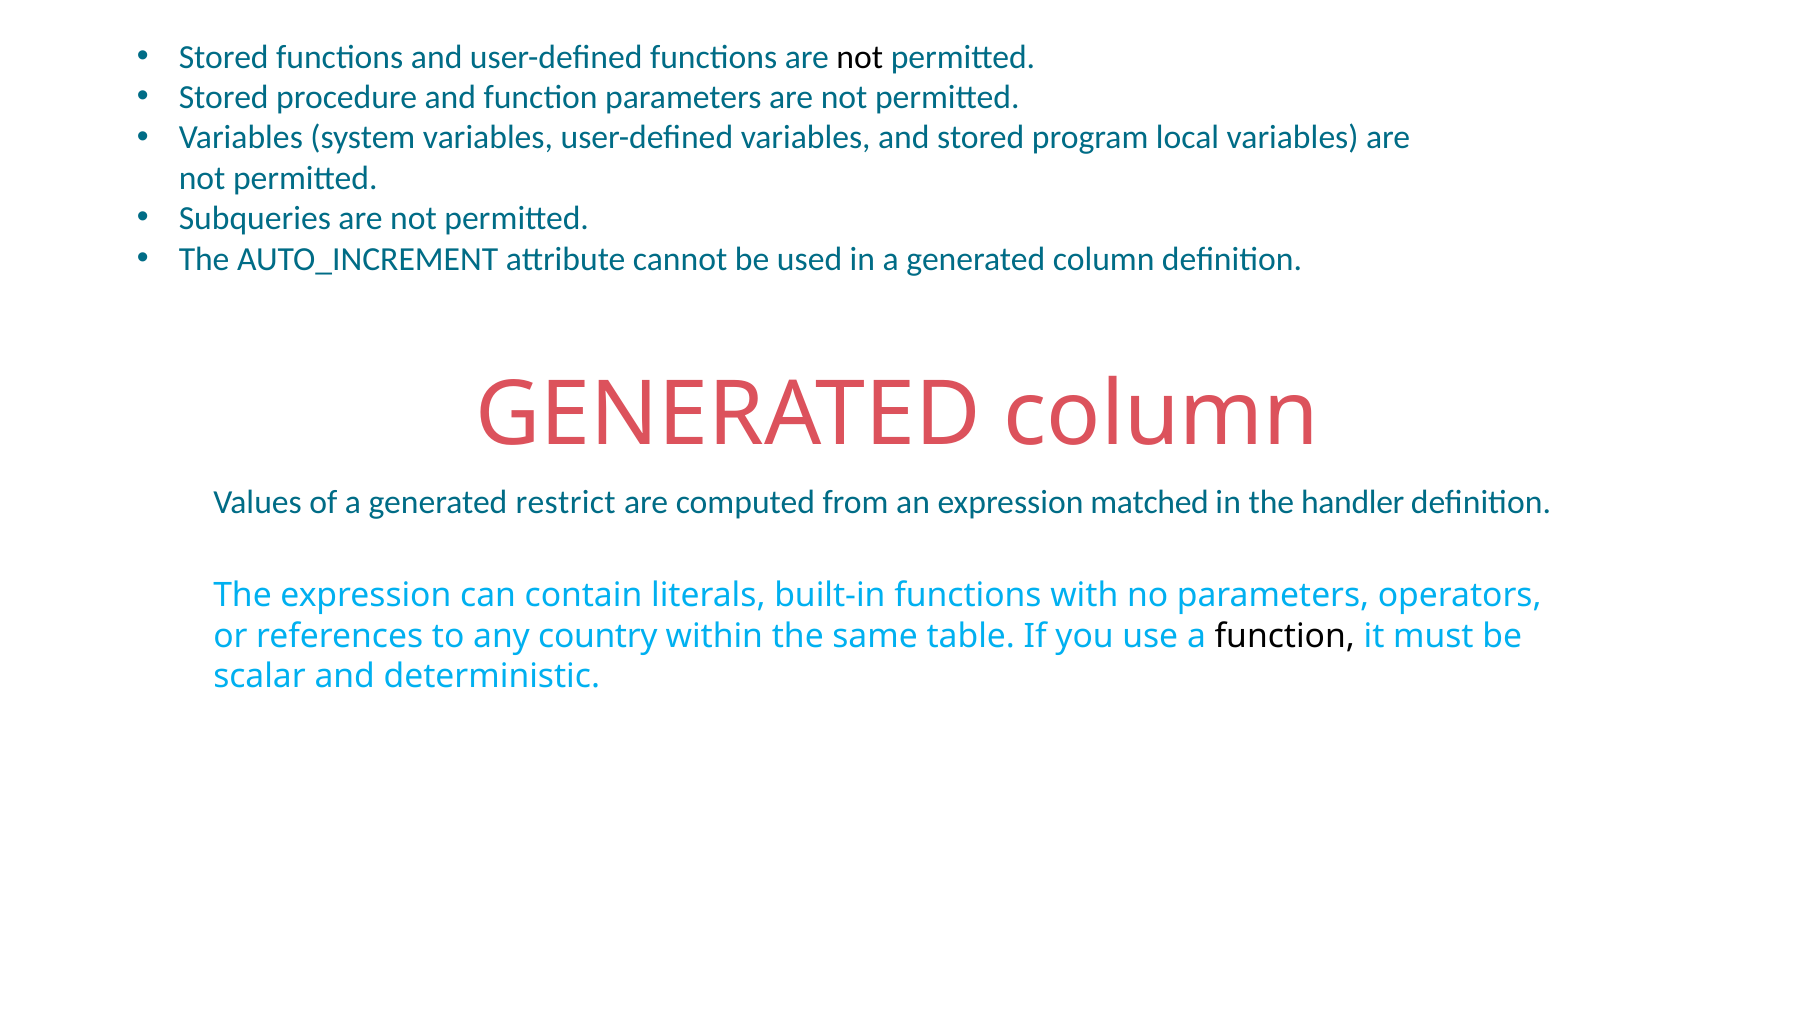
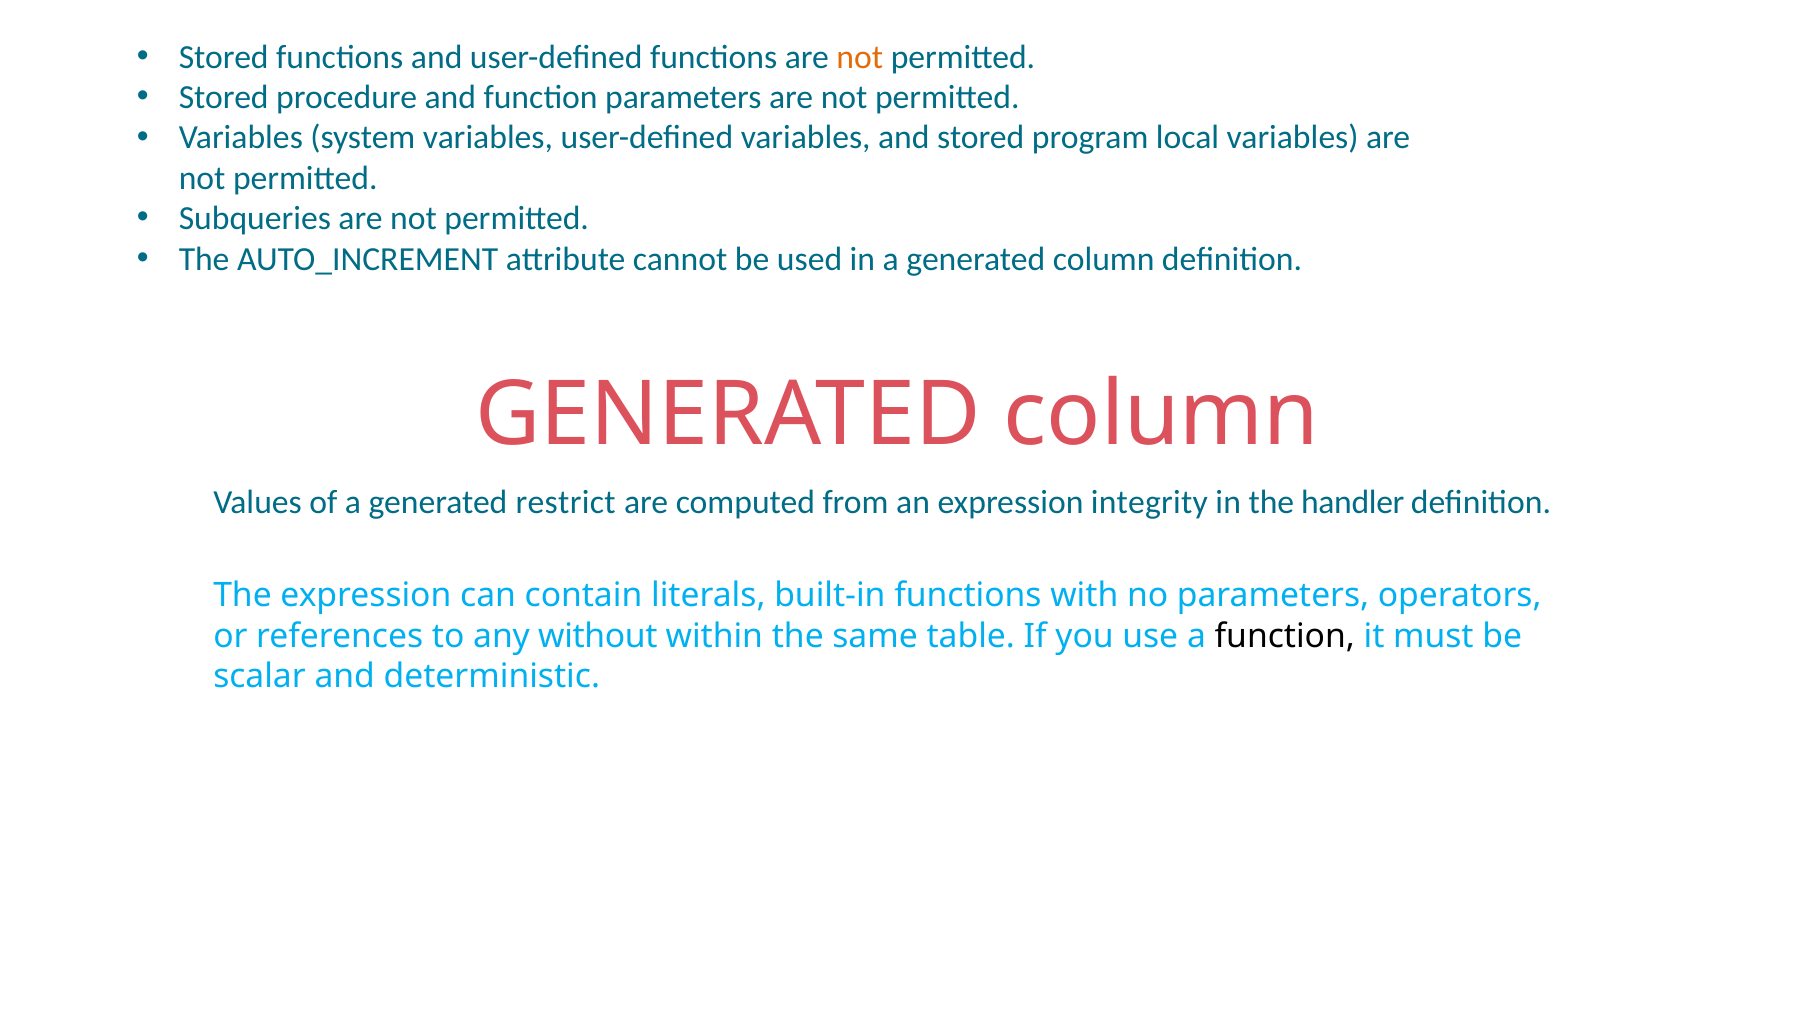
not at (860, 57) colour: black -> orange
matched: matched -> integrity
country: country -> without
